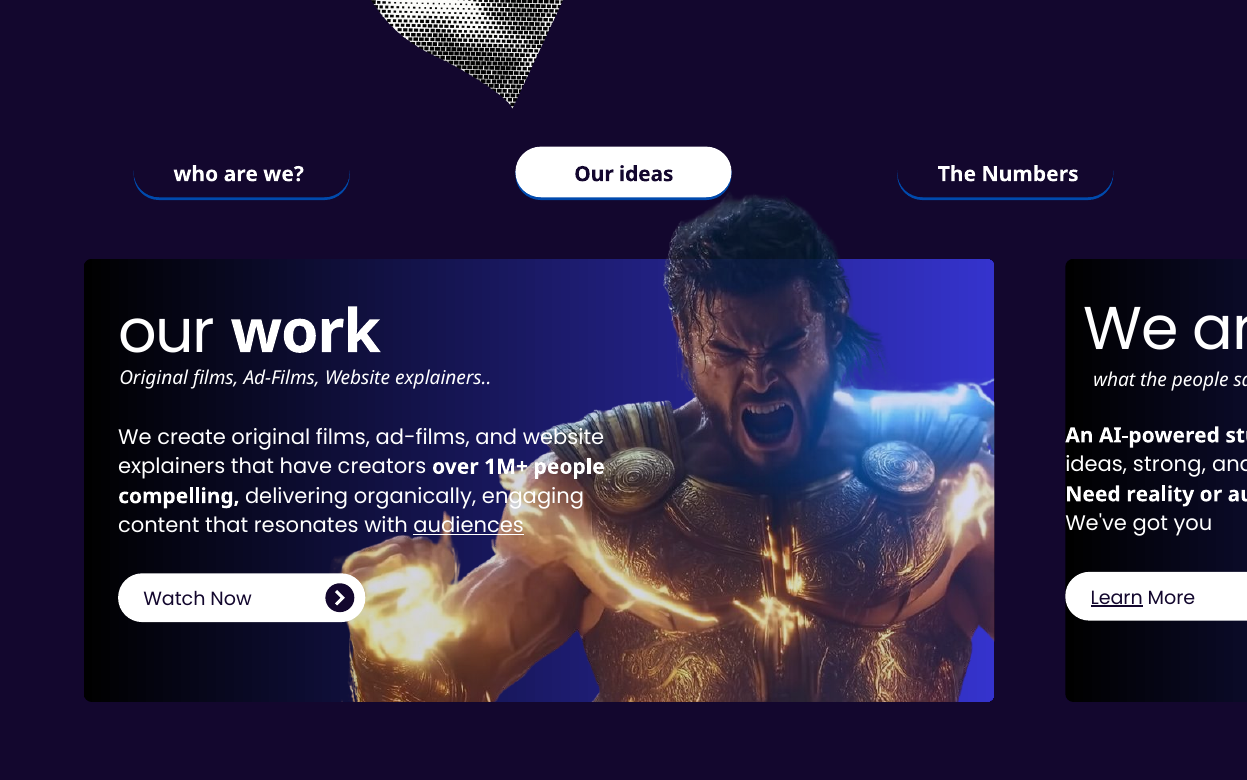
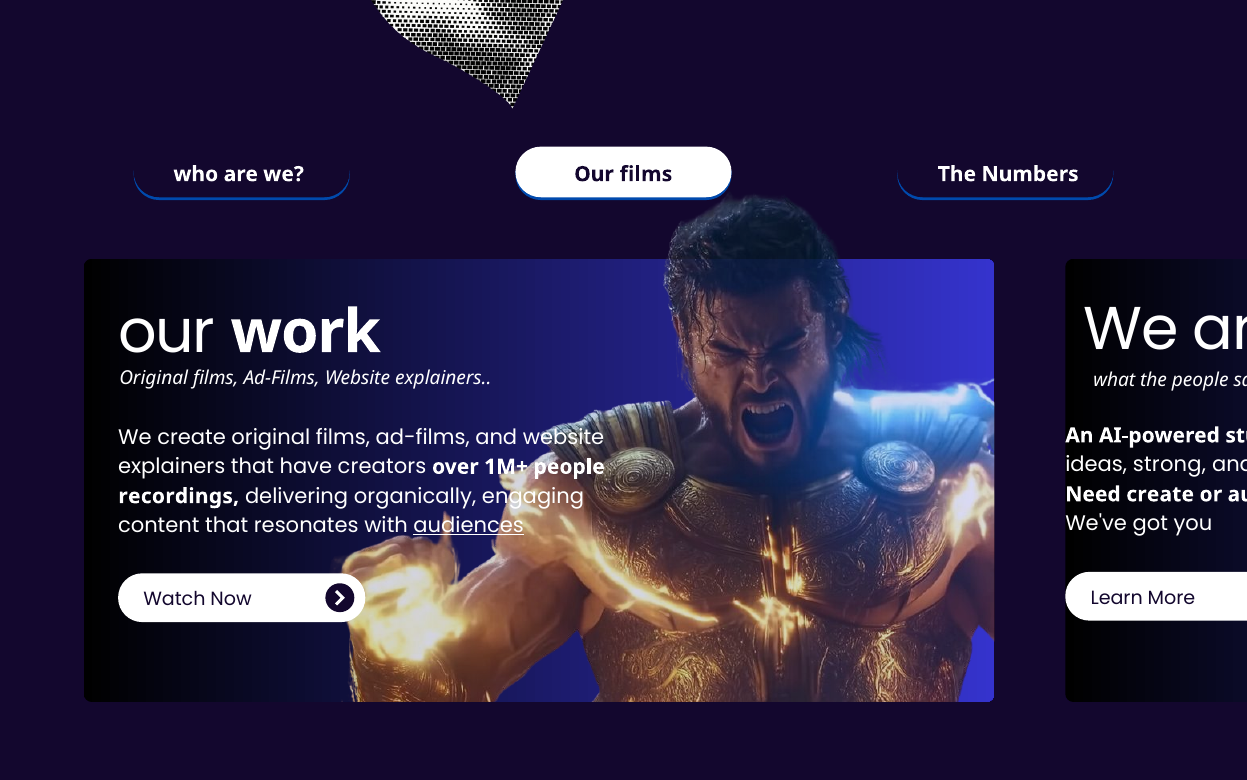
Our ideas: ideas -> films
Need reality: reality -> create
compelling at (179, 496): compelling -> recordings
Learn underline: present -> none
